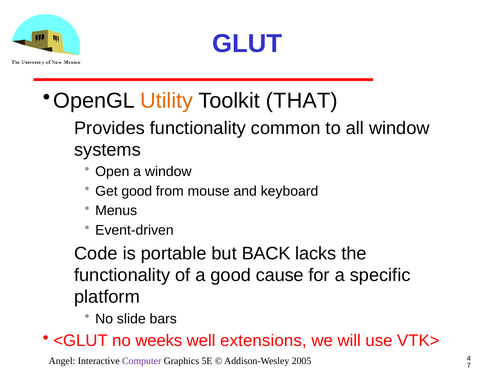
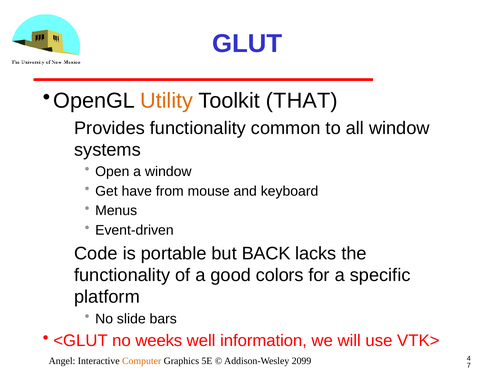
Get good: good -> have
cause: cause -> colors
extensions: extensions -> information
Computer colour: purple -> orange
2005: 2005 -> 2099
